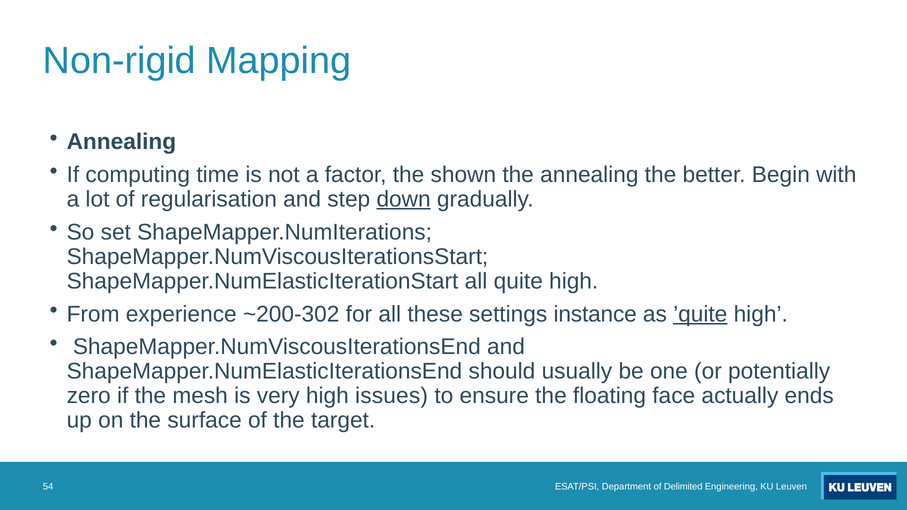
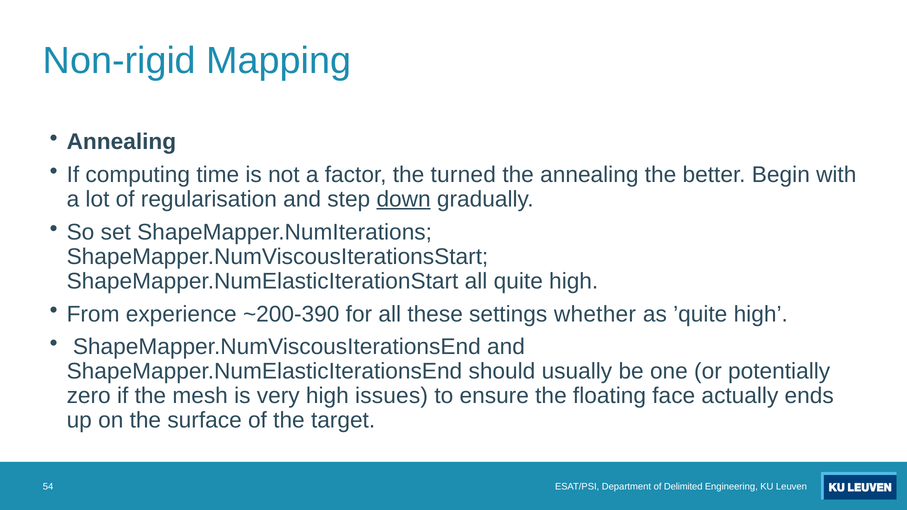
shown: shown -> turned
~200-302: ~200-302 -> ~200-390
instance: instance -> whether
’quite underline: present -> none
